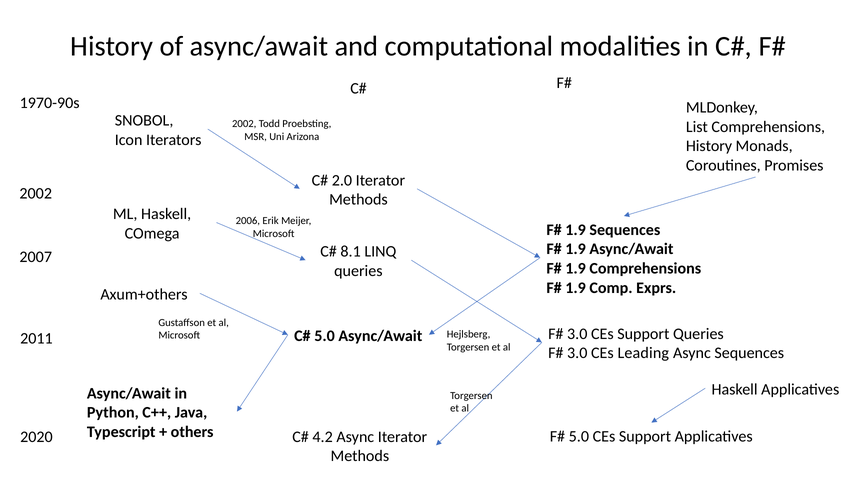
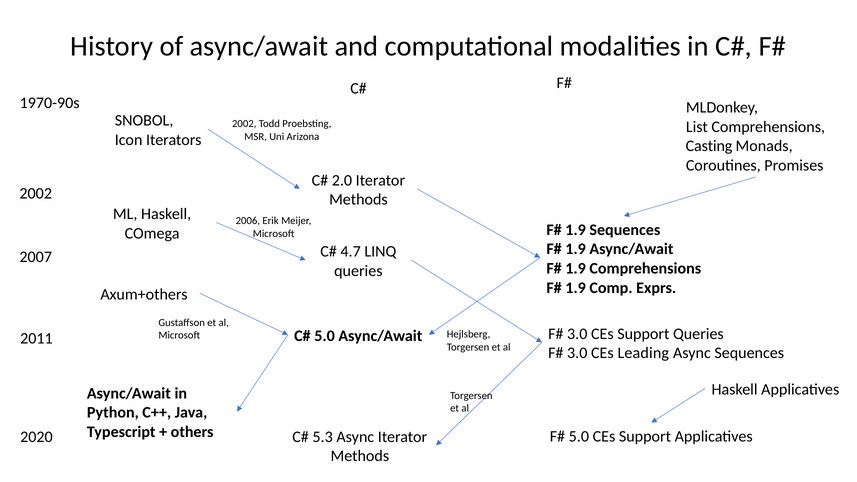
History at (709, 146): History -> Casting
8.1: 8.1 -> 4.7
4.2: 4.2 -> 5.3
